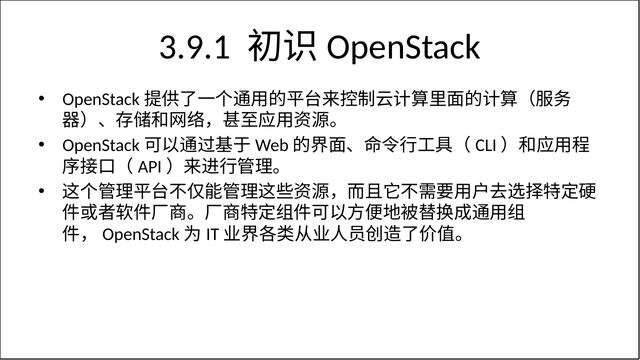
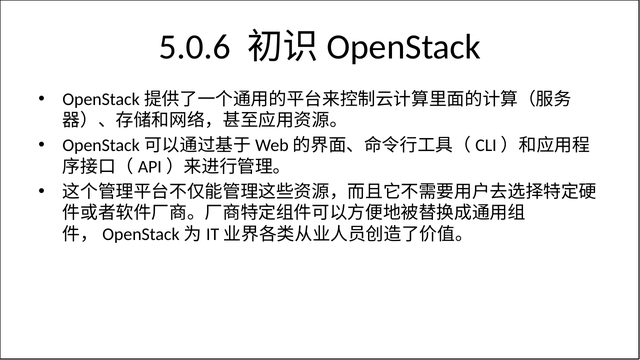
3.9.1: 3.9.1 -> 5.0.6
